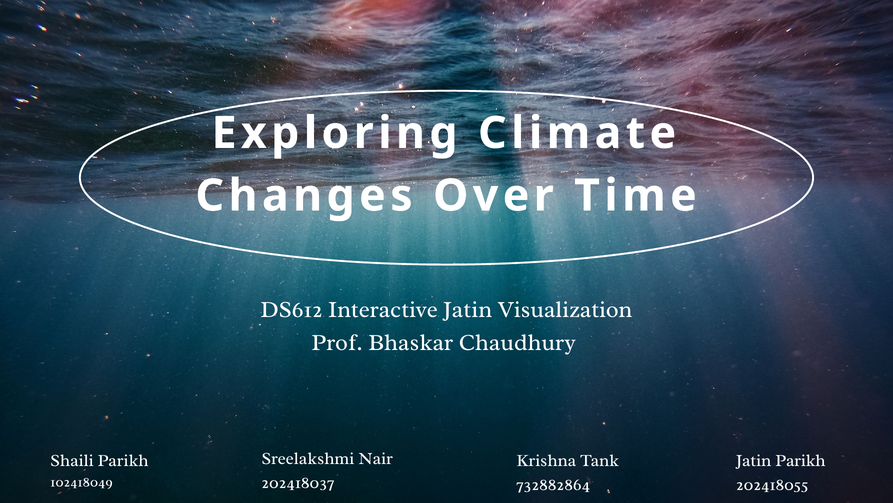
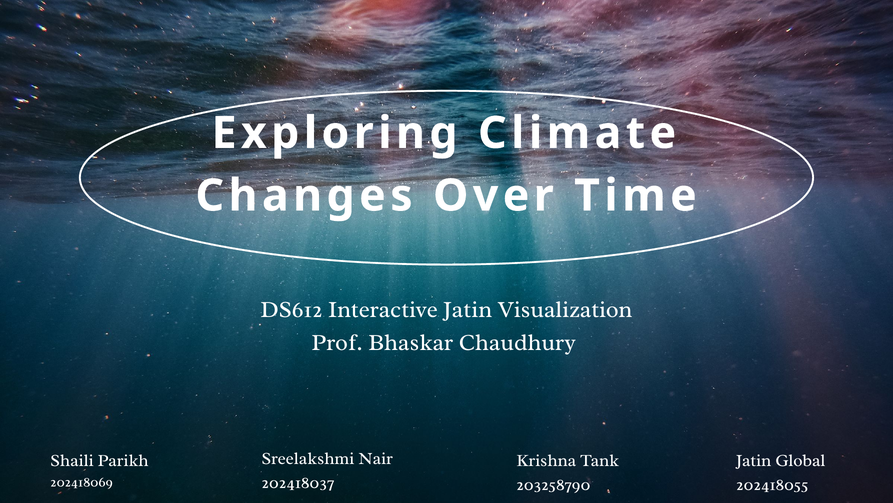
Jatin Parikh: Parikh -> Global
102418049: 102418049 -> 202418069
732882864: 732882864 -> 203258790
